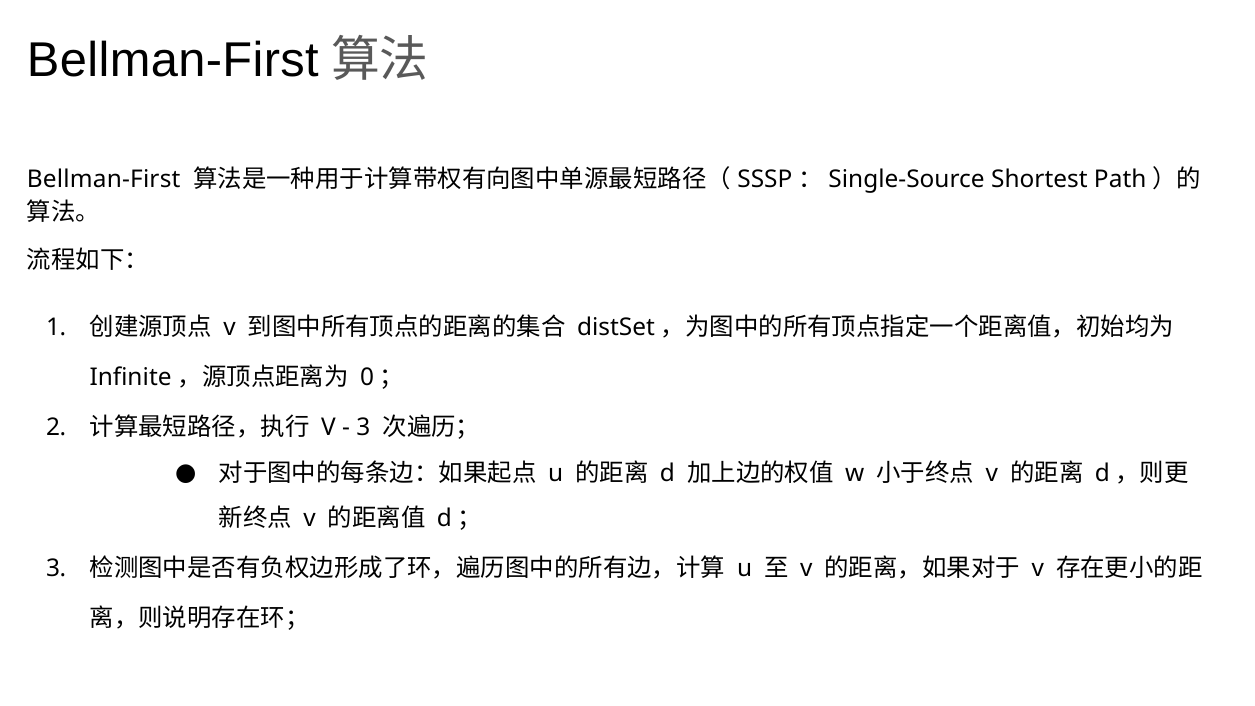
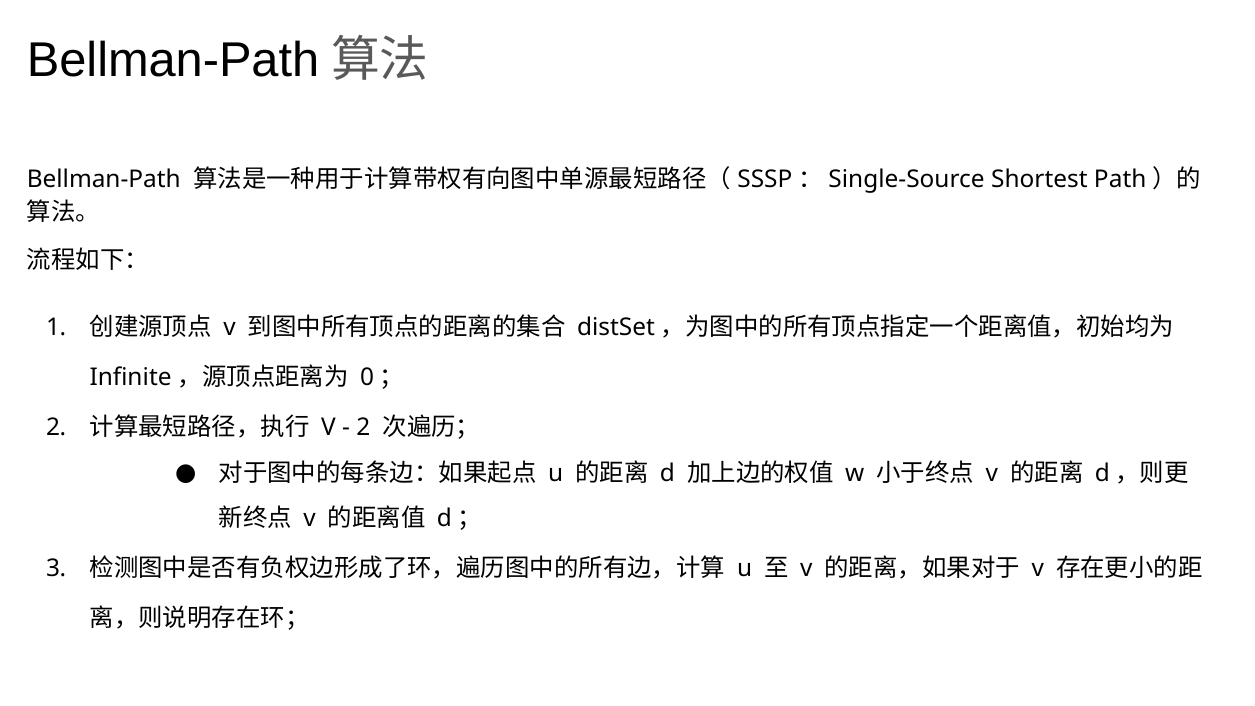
Bellman-First at (173, 61): Bellman-First -> Bellman-Path
Bellman-First at (104, 179): Bellman-First -> Bellman-Path
3 at (363, 427): 3 -> 2
